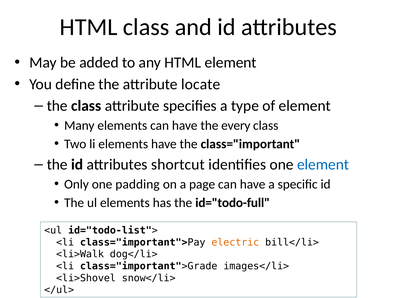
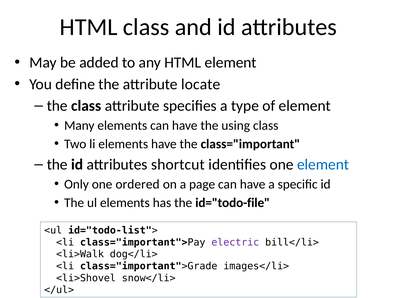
every: every -> using
padding: padding -> ordered
id="todo-full: id="todo-full -> id="todo-file
electric colour: orange -> purple
